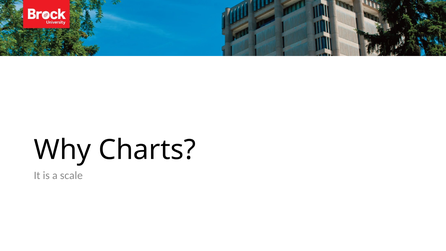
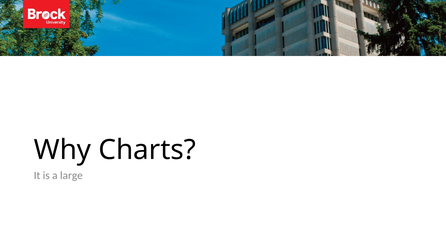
scale: scale -> large
